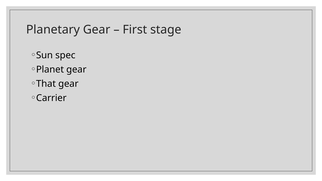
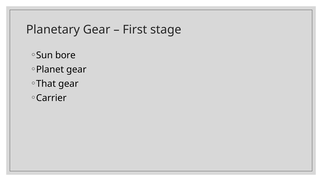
spec: spec -> bore
